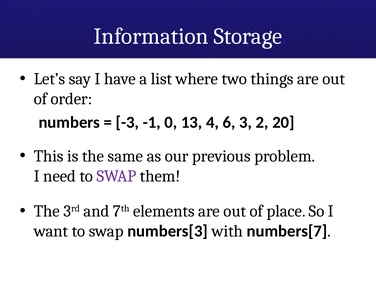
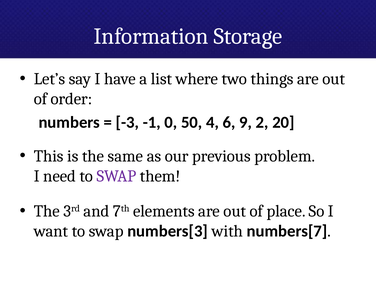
13: 13 -> 50
3: 3 -> 9
